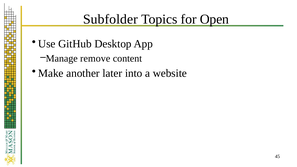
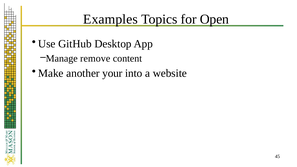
Subfolder: Subfolder -> Examples
later: later -> your
